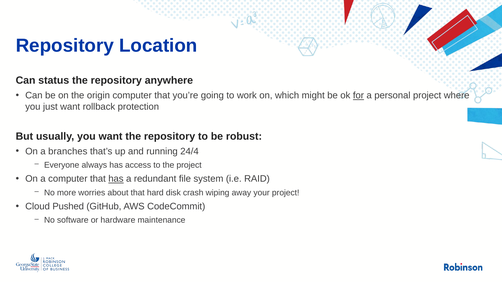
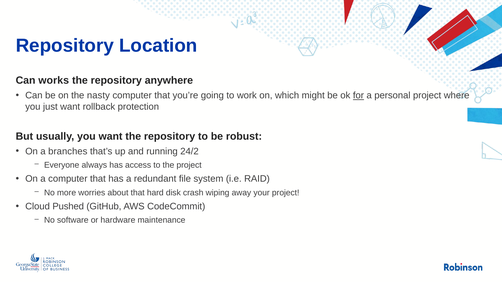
status: status -> works
origin: origin -> nasty
24/4: 24/4 -> 24/2
has at (116, 179) underline: present -> none
